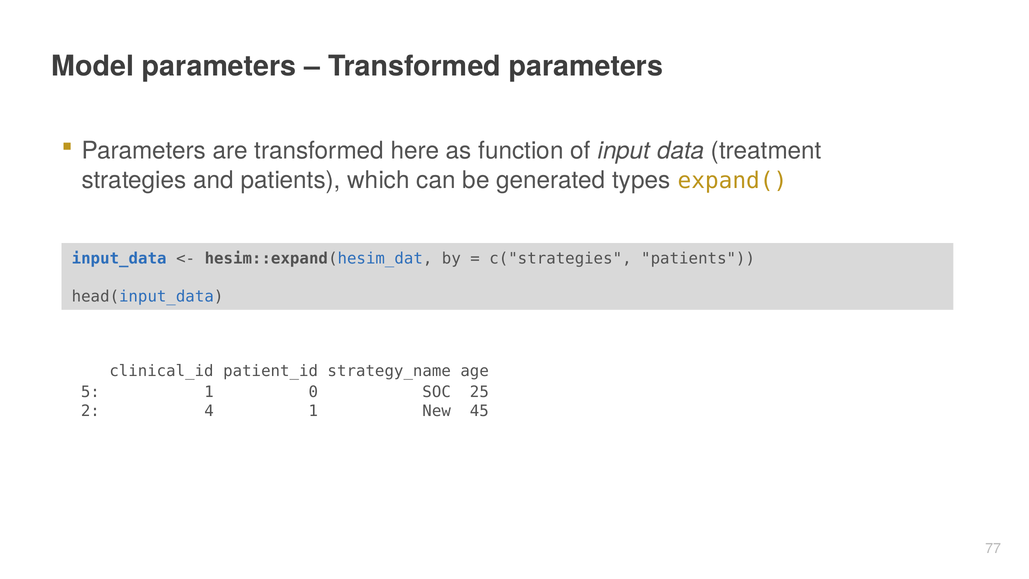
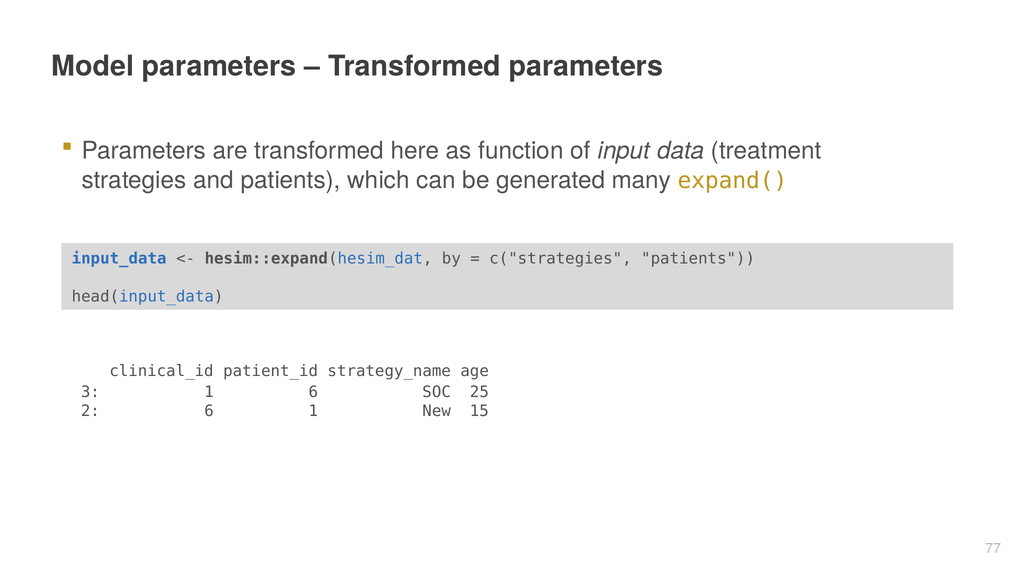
types: types -> many
5: 5 -> 3
1 0: 0 -> 6
2 4: 4 -> 6
45: 45 -> 15
